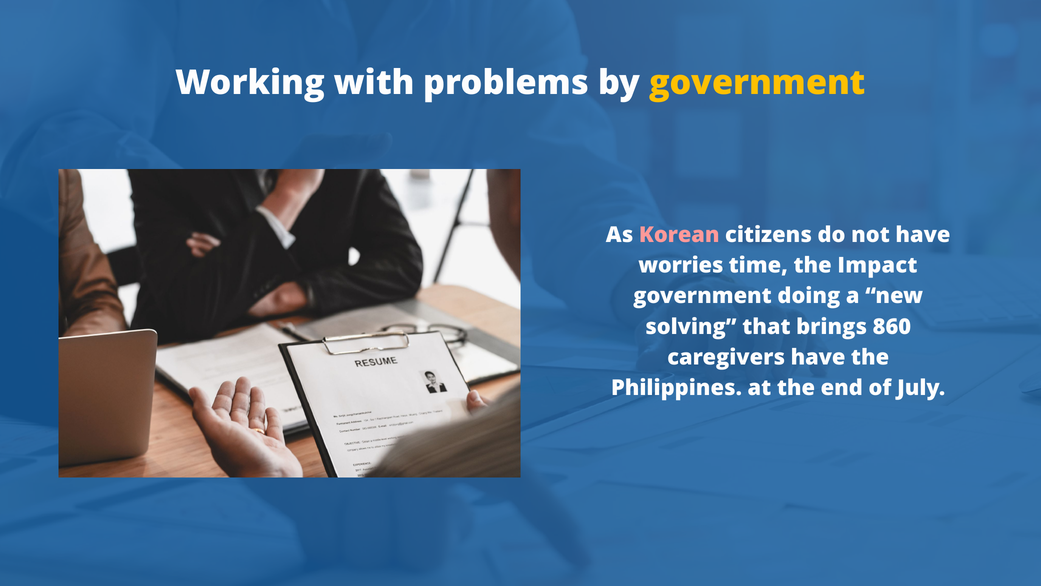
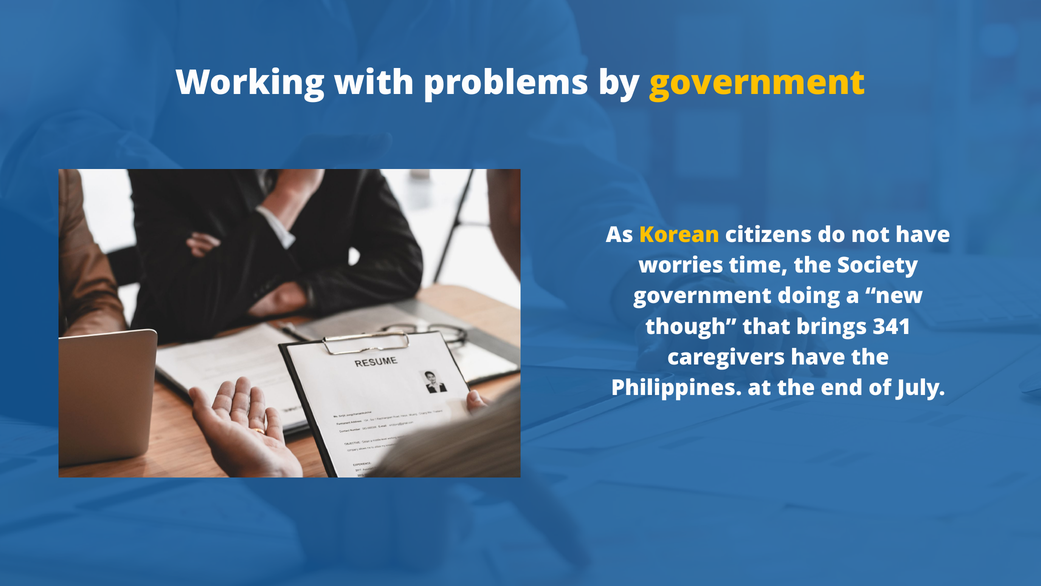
Korean colour: pink -> yellow
Impact: Impact -> Society
solving: solving -> though
860: 860 -> 341
